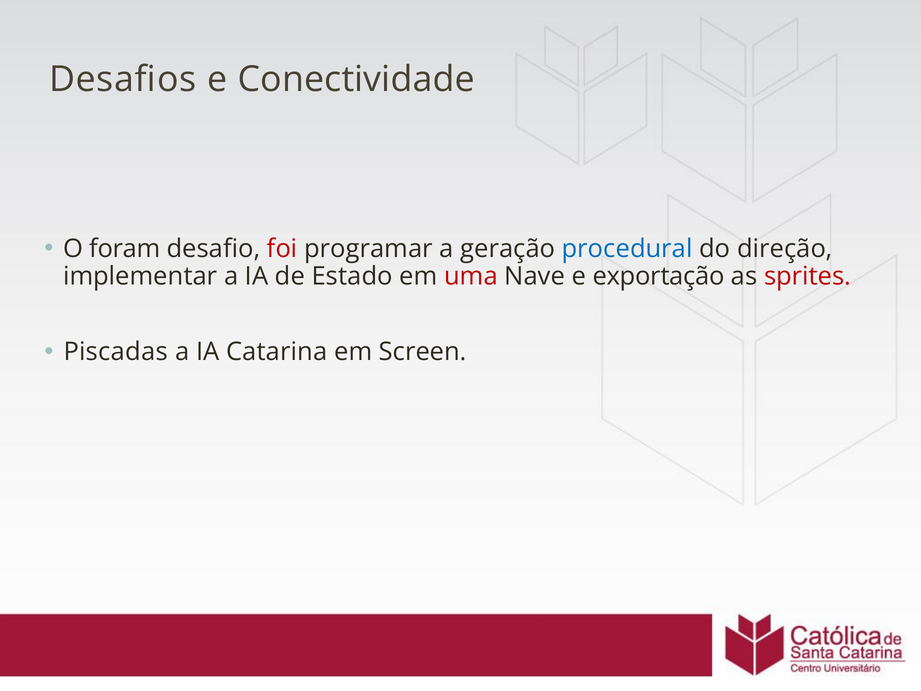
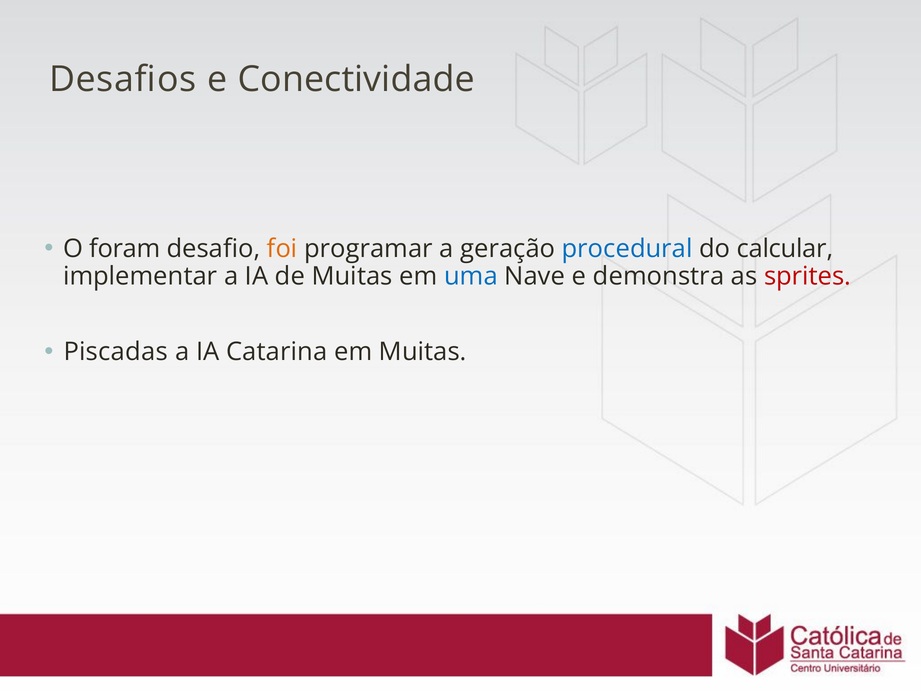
foi colour: red -> orange
direção: direção -> calcular
de Estado: Estado -> Muitas
uma colour: red -> blue
exportação: exportação -> demonstra
em Screen: Screen -> Muitas
